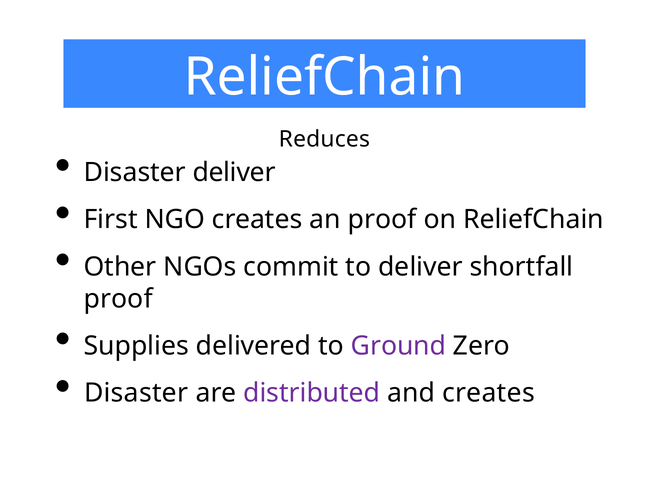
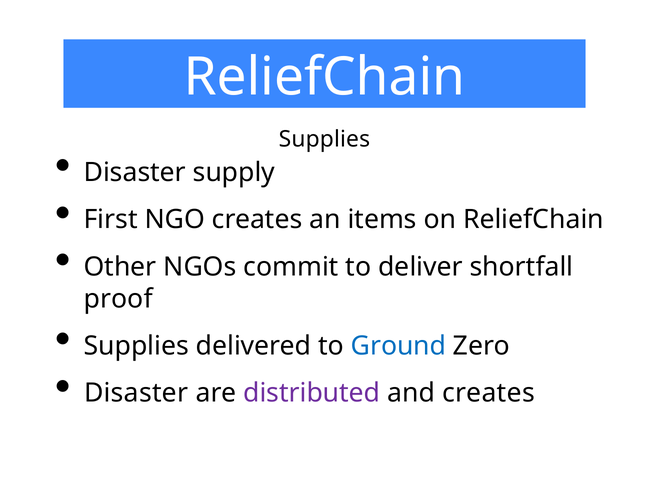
Reduces at (324, 139): Reduces -> Supplies
Disaster deliver: deliver -> supply
an proof: proof -> items
Ground colour: purple -> blue
